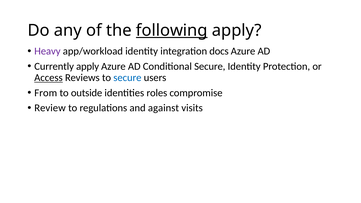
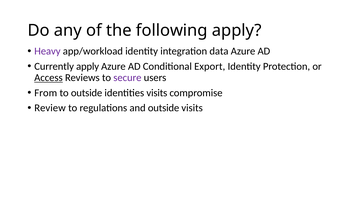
following underline: present -> none
docs: docs -> data
Conditional Secure: Secure -> Export
secure at (127, 78) colour: blue -> purple
identities roles: roles -> visits
and against: against -> outside
